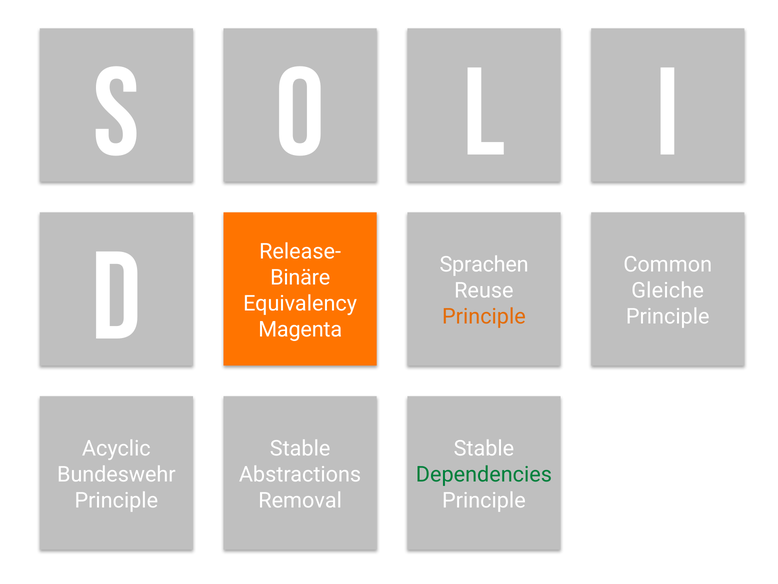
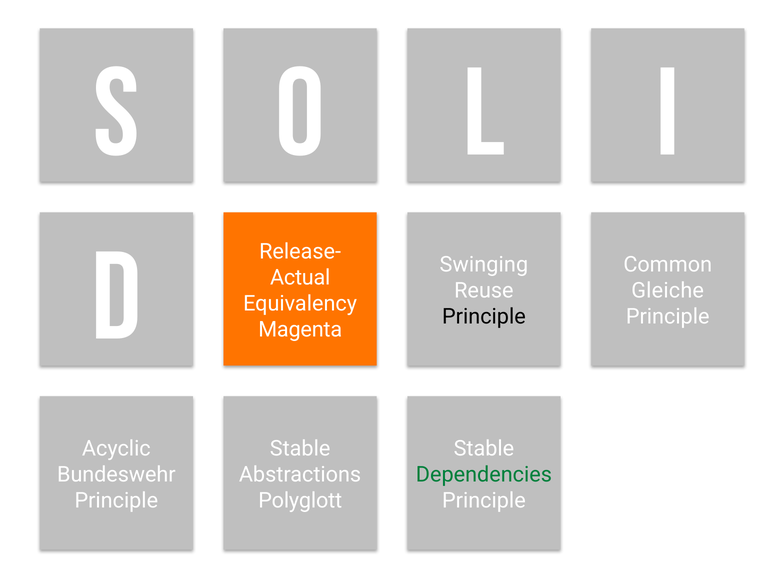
Sprachen: Sprachen -> Swinging
Binäre: Binäre -> Actual
Principle at (484, 316) colour: orange -> black
Removal: Removal -> Polyglott
